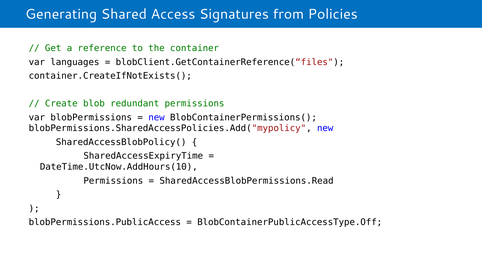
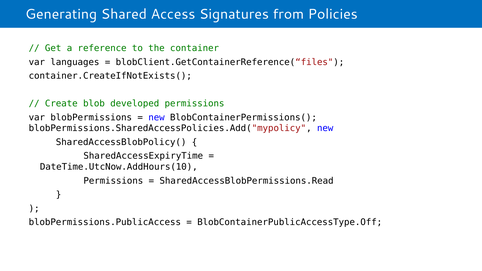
redundant: redundant -> developed
